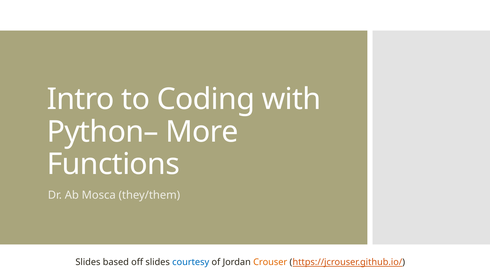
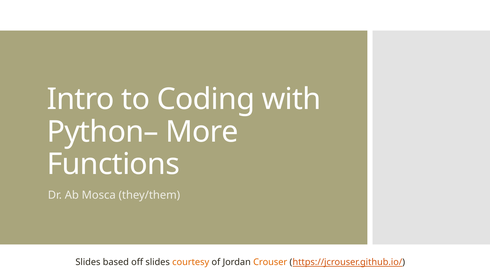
courtesy colour: blue -> orange
